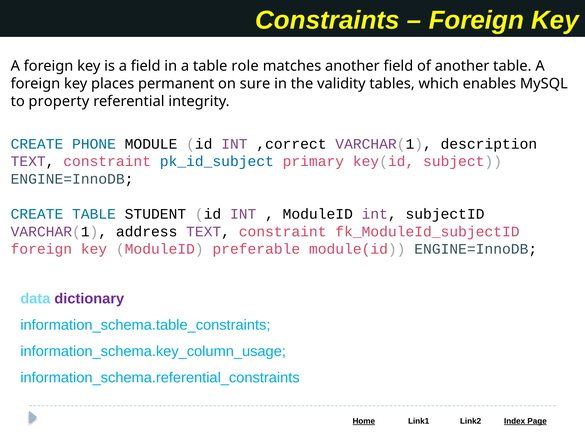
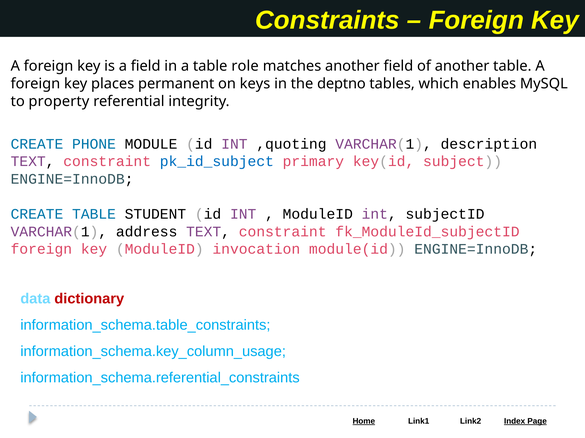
sure: sure -> keys
validity: validity -> deptno
,correct: ,correct -> ,quoting
preferable: preferable -> invocation
dictionary colour: purple -> red
